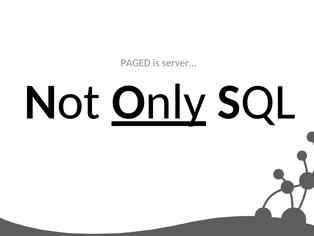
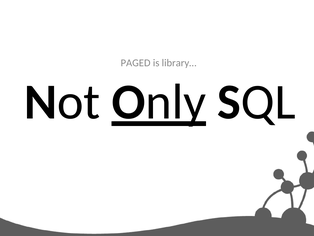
server…: server… -> library…
